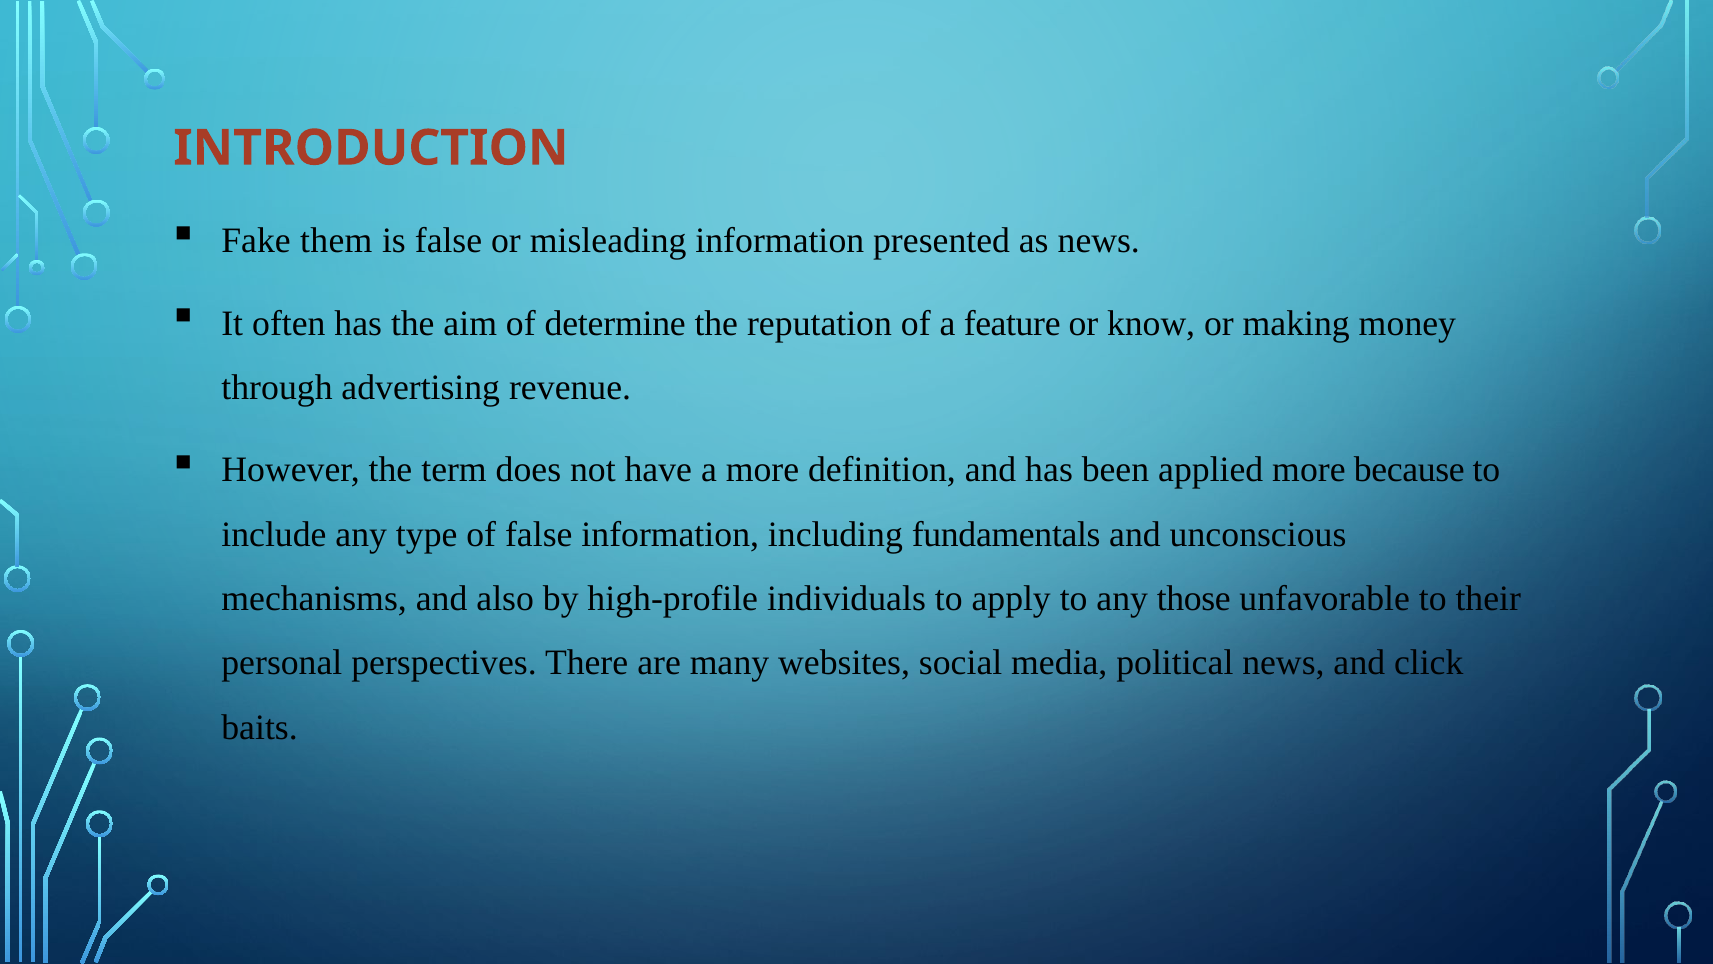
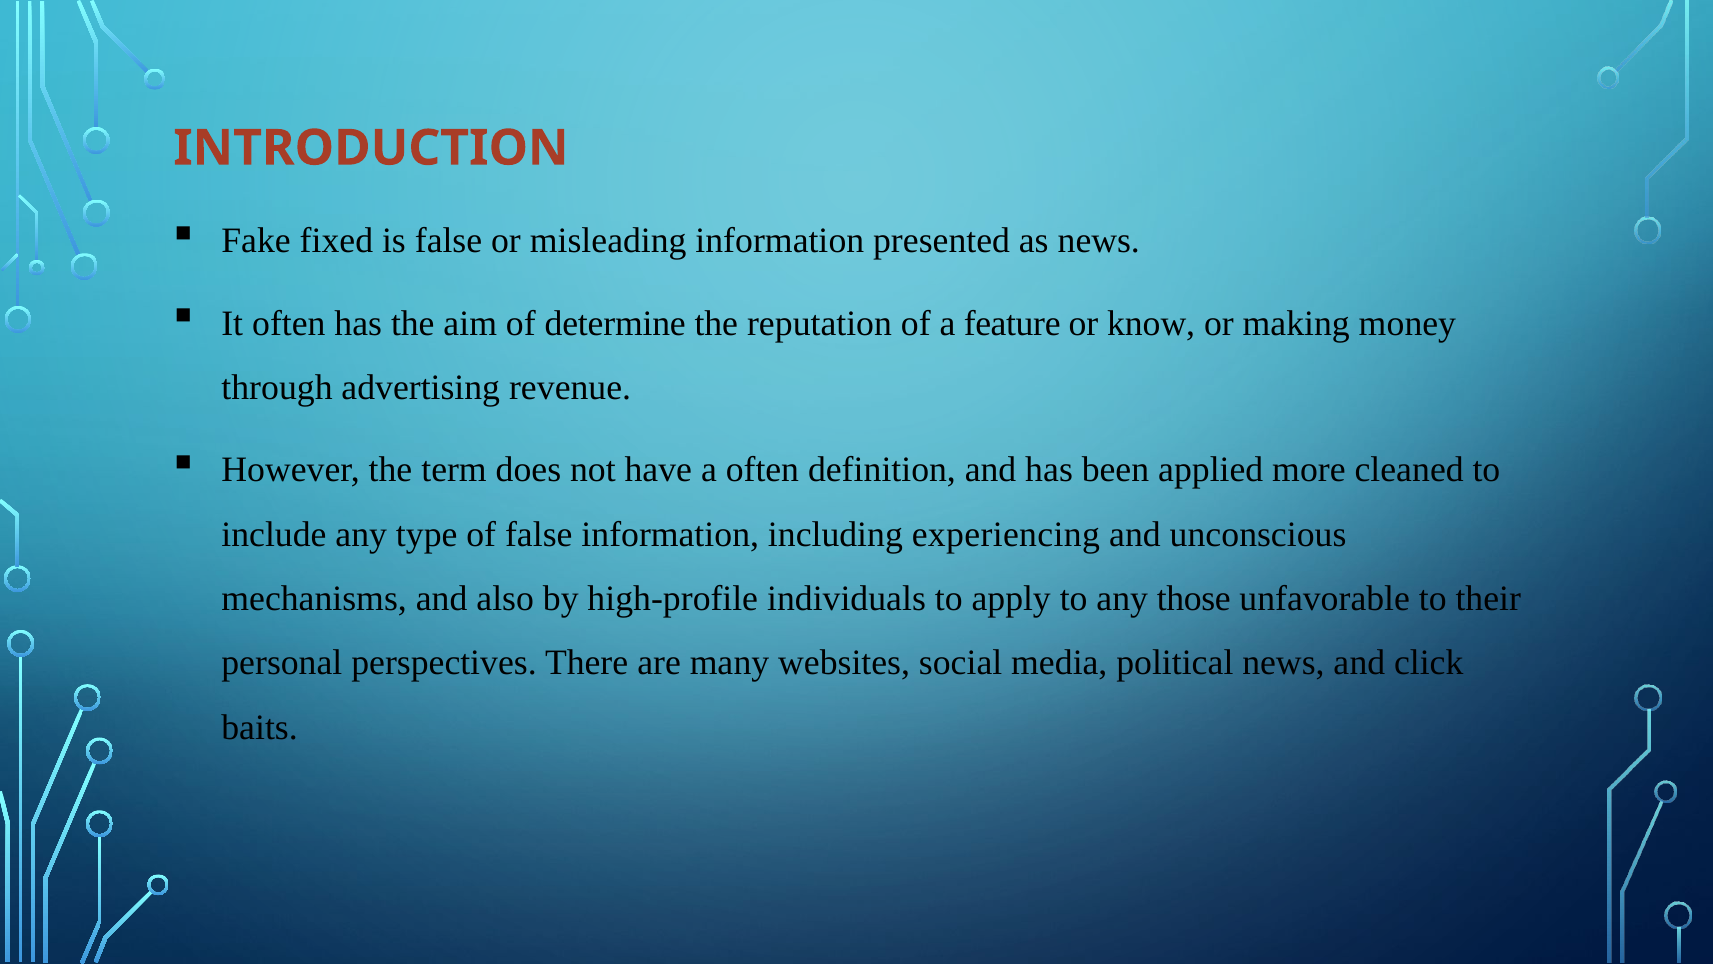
them: them -> fixed
a more: more -> often
because: because -> cleaned
fundamentals: fundamentals -> experiencing
